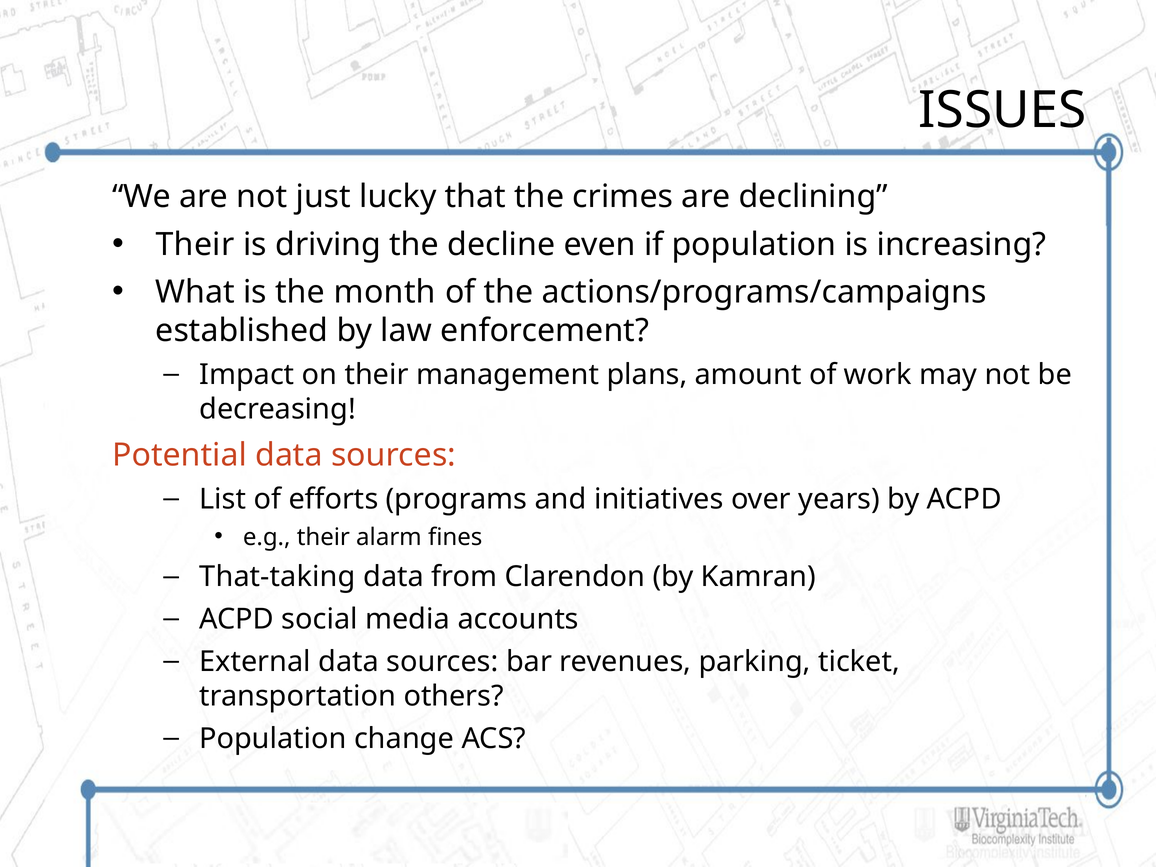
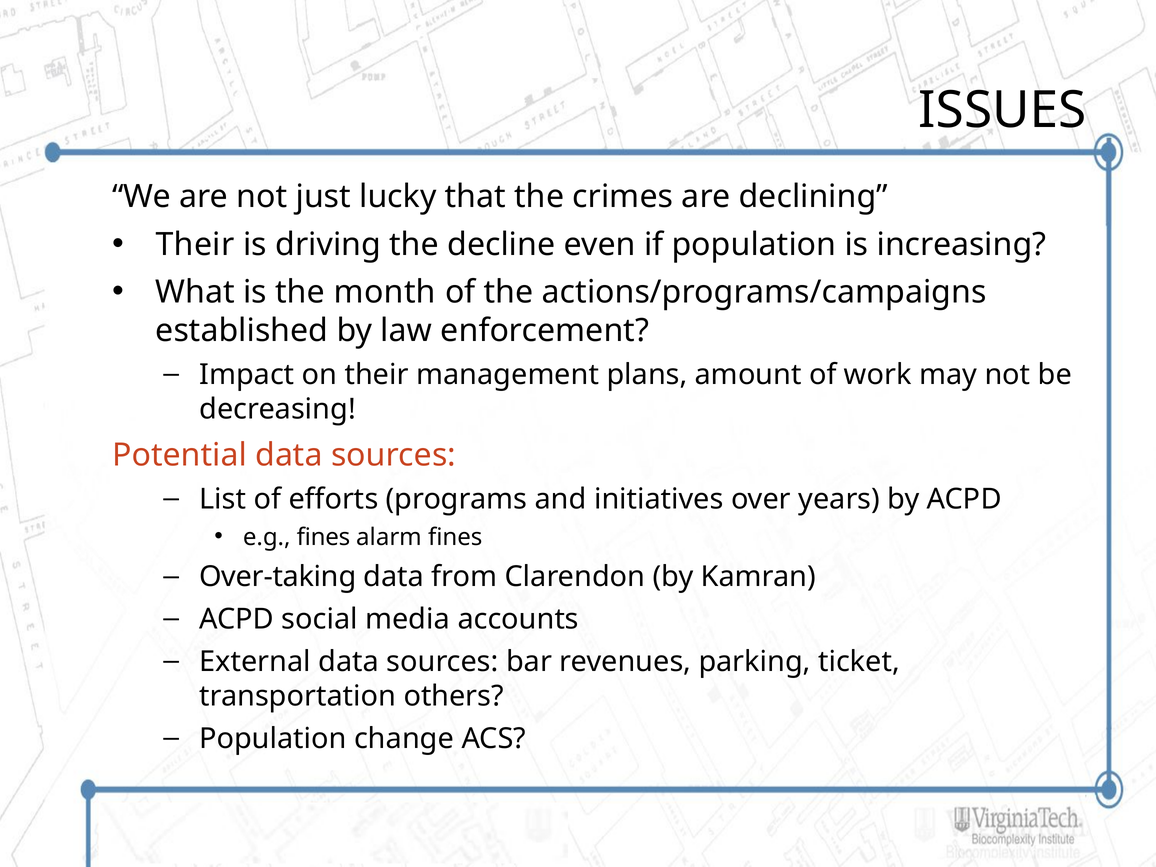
e.g their: their -> fines
That-taking: That-taking -> Over-taking
